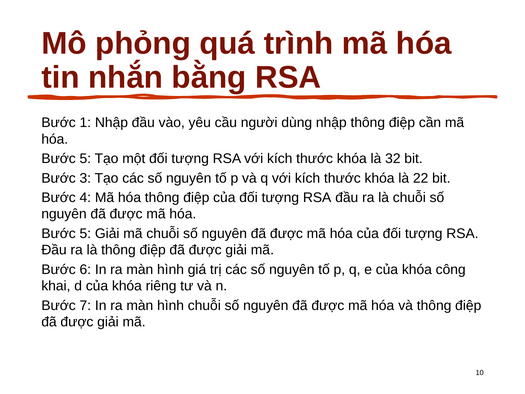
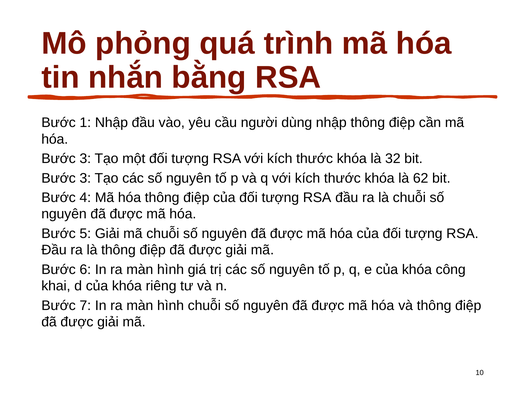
5 at (85, 159): 5 -> 3
22: 22 -> 62
